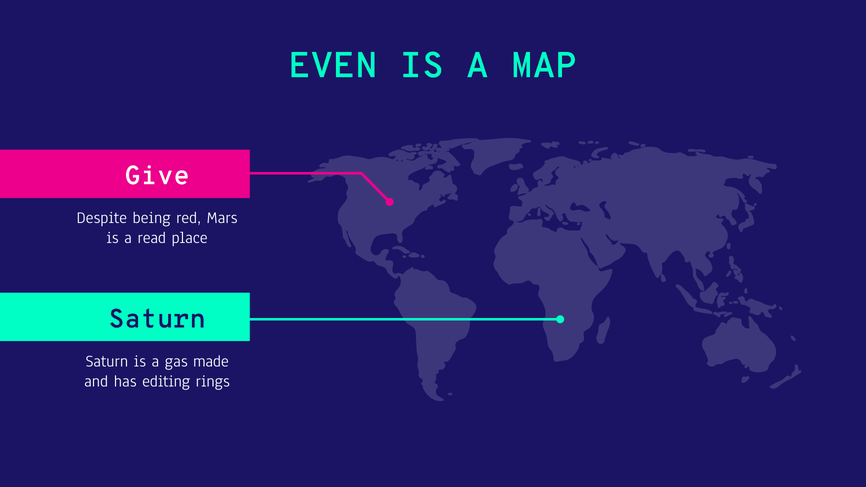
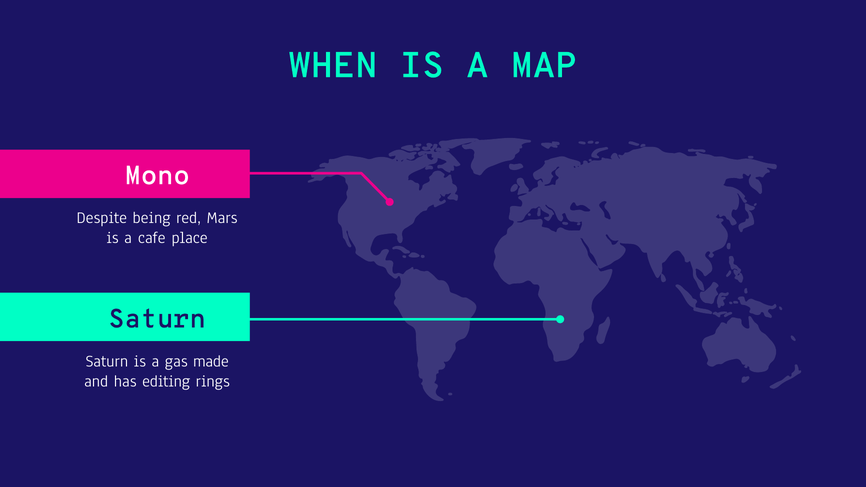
EVEN: EVEN -> WHEN
Give: Give -> Mono
read: read -> cafe
